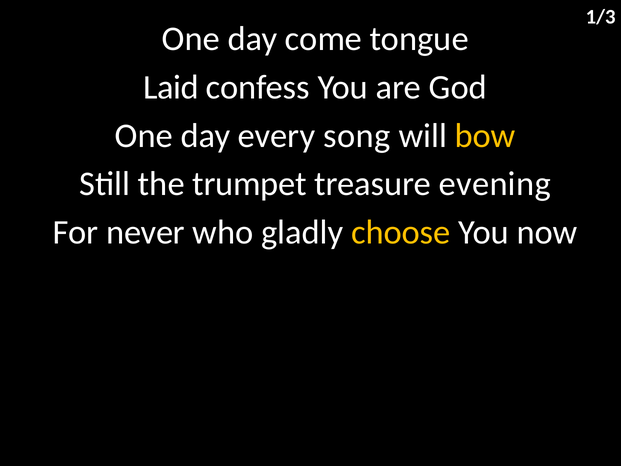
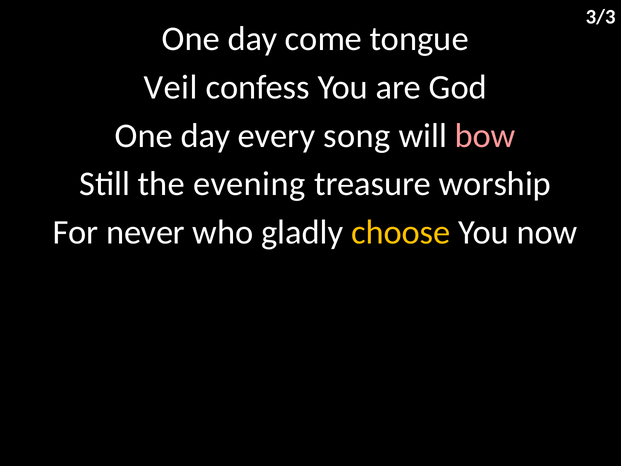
1/3: 1/3 -> 3/3
Laid: Laid -> Veil
bow colour: yellow -> pink
trumpet: trumpet -> evening
evening: evening -> worship
